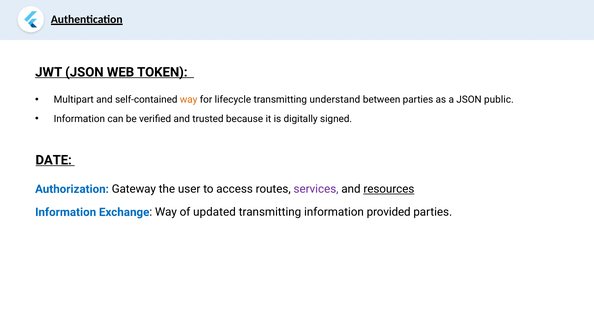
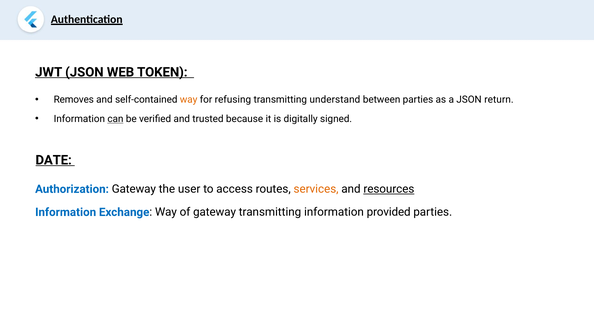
Multipart: Multipart -> Removes
lifecycle: lifecycle -> refusing
public: public -> return
can underline: none -> present
services colour: purple -> orange
of updated: updated -> gateway
